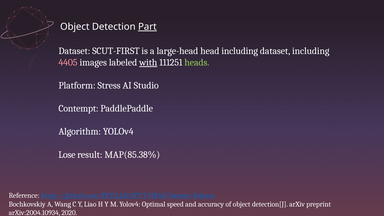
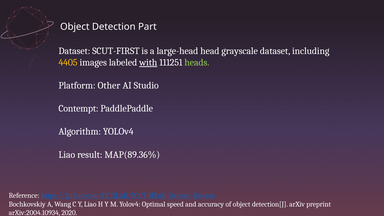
Part underline: present -> none
head including: including -> grayscale
4405 colour: pink -> yellow
Stress: Stress -> Other
Lose at (67, 155): Lose -> Liao
MAP(85.38%: MAP(85.38% -> MAP(89.36%
